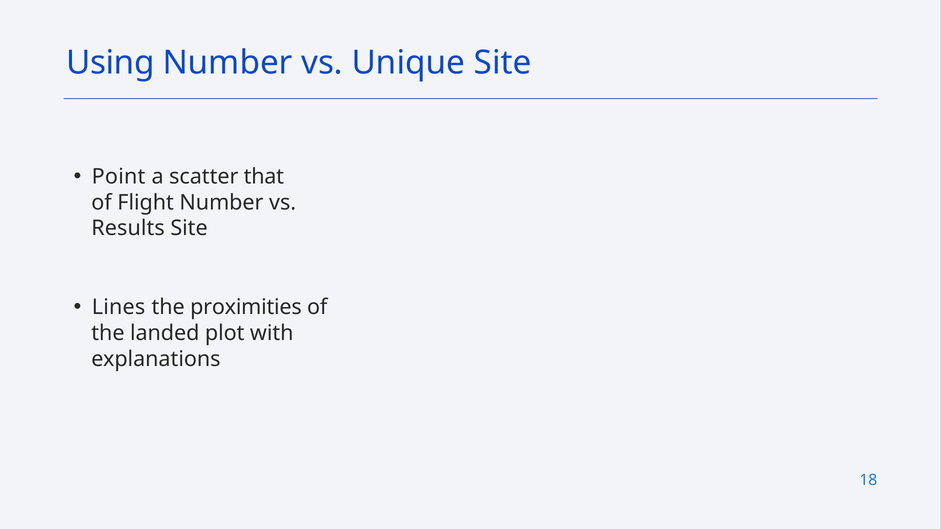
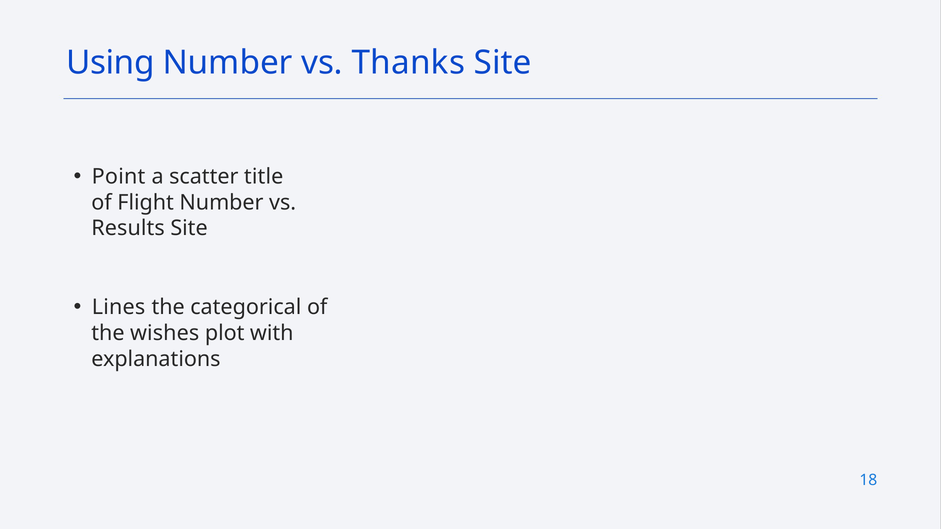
Unique: Unique -> Thanks
that: that -> title
proximities: proximities -> categorical
landed: landed -> wishes
